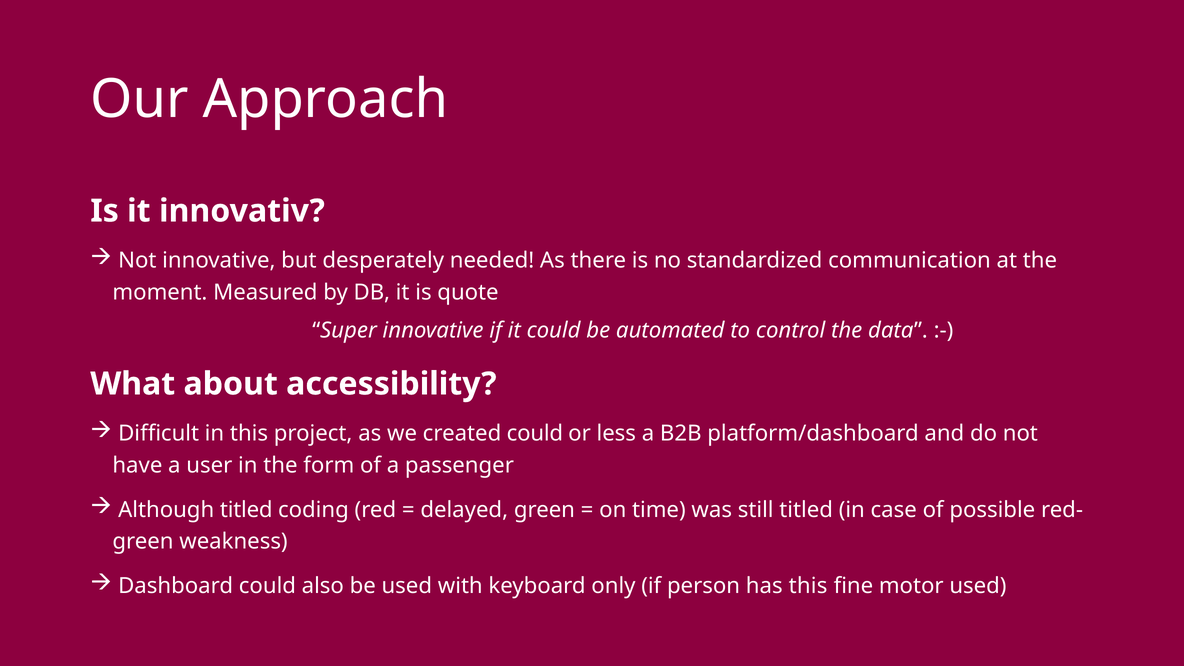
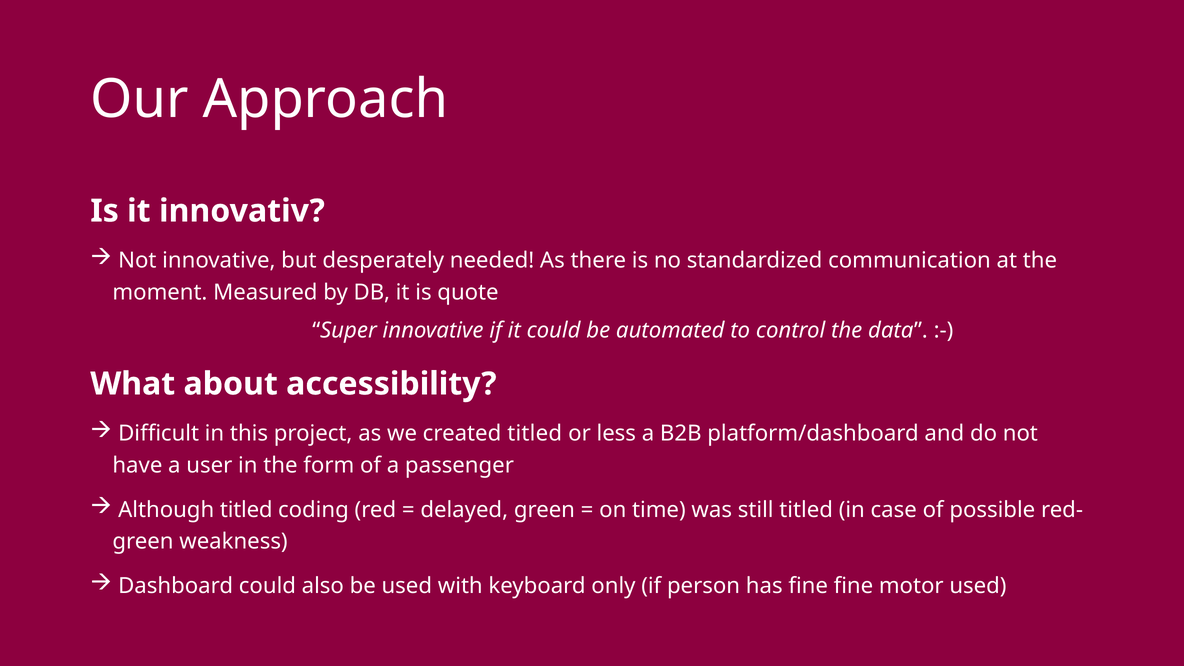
created could: could -> titled
has this: this -> fine
